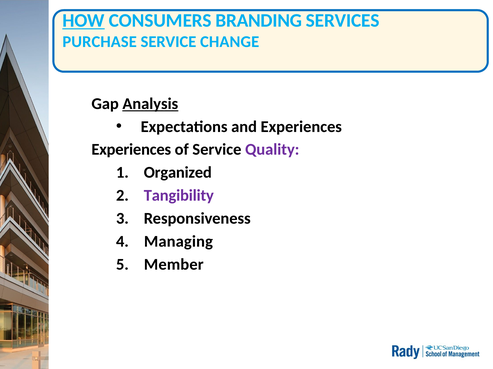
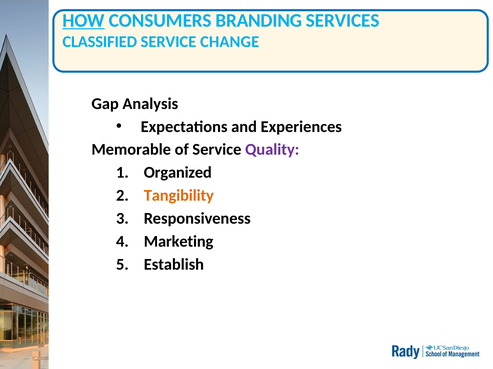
PURCHASE: PURCHASE -> CLASSIFIED
Analysis underline: present -> none
Experiences at (131, 150): Experiences -> Memorable
Tangibility colour: purple -> orange
Managing: Managing -> Marketing
Member: Member -> Establish
